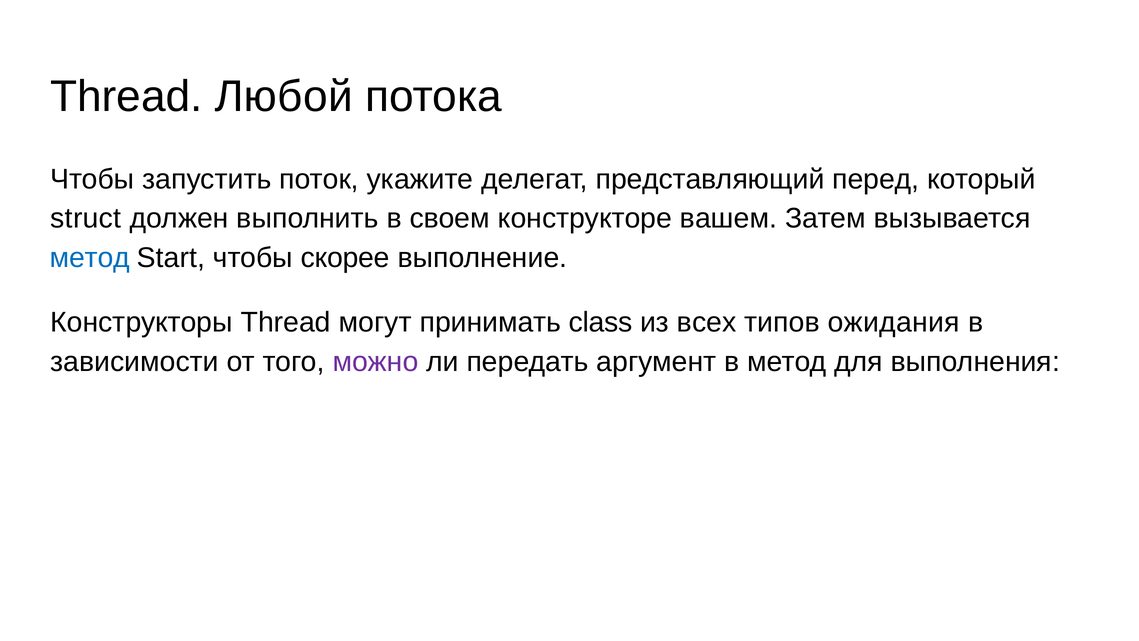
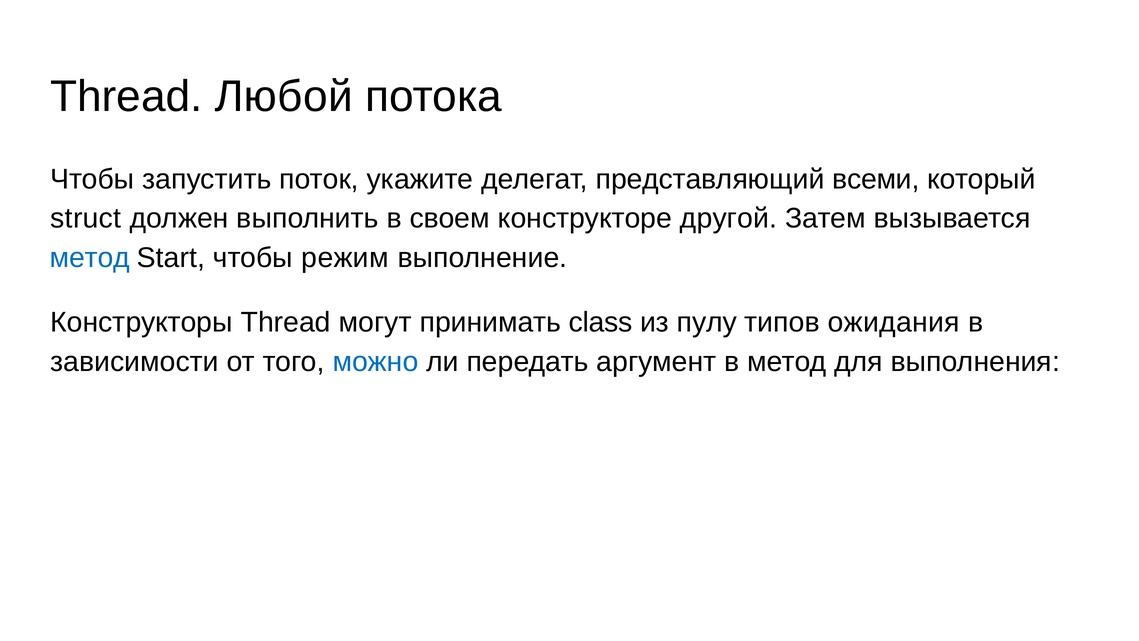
перед: перед -> всеми
вашем: вашем -> другой
скорее: скорее -> режим
всех: всех -> пулу
можно colour: purple -> blue
